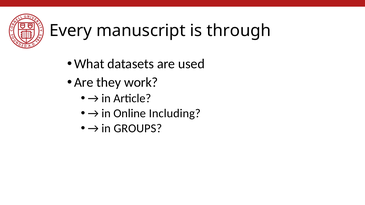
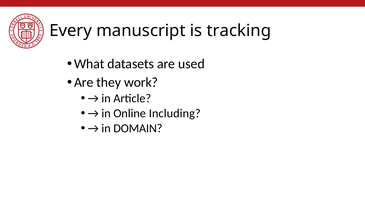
through: through -> tracking
GROUPS: GROUPS -> DOMAIN
